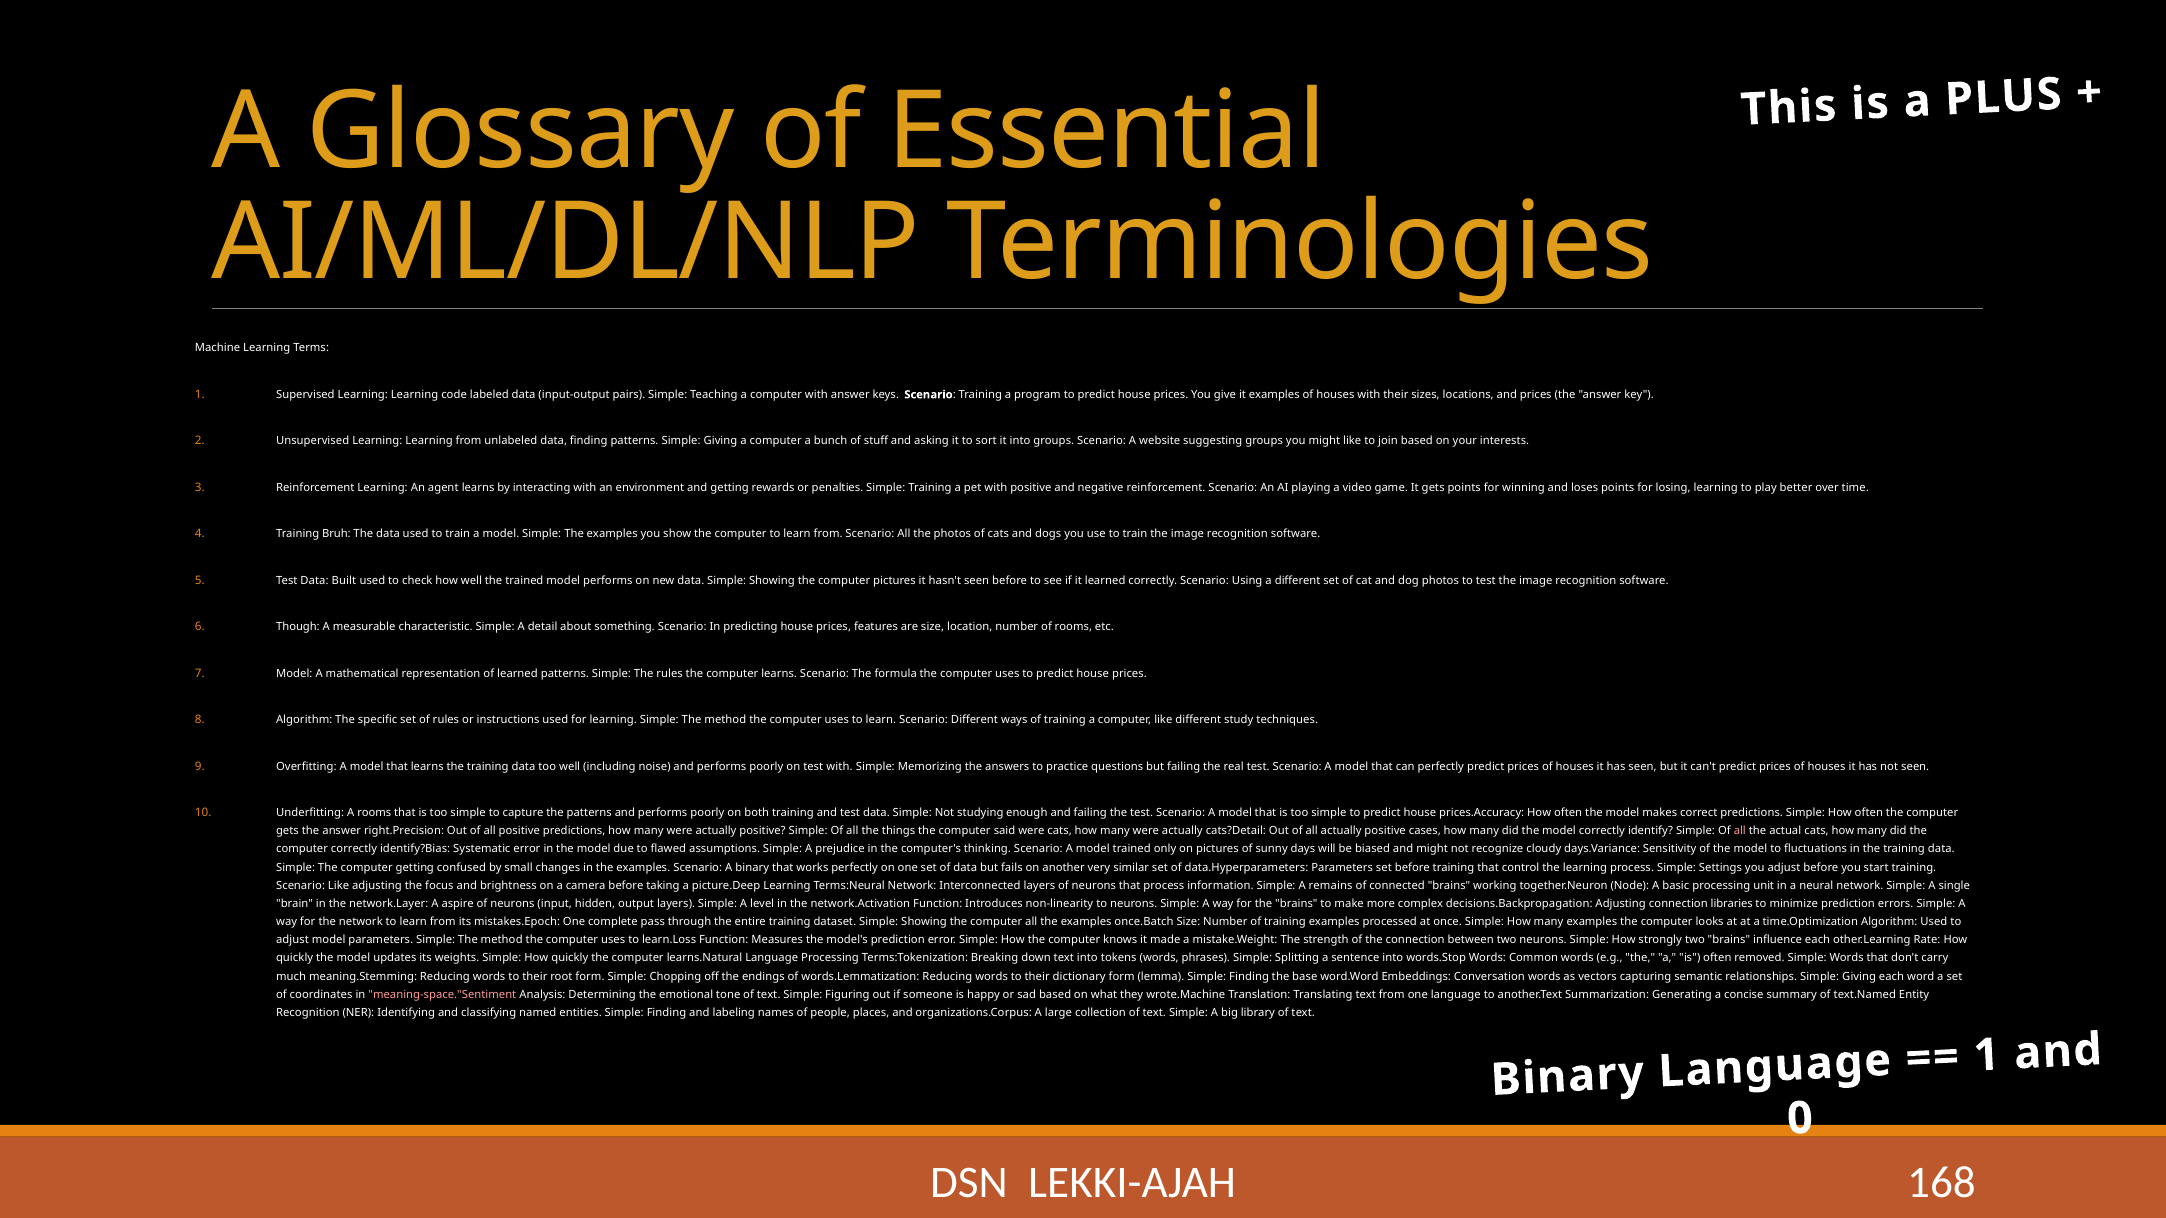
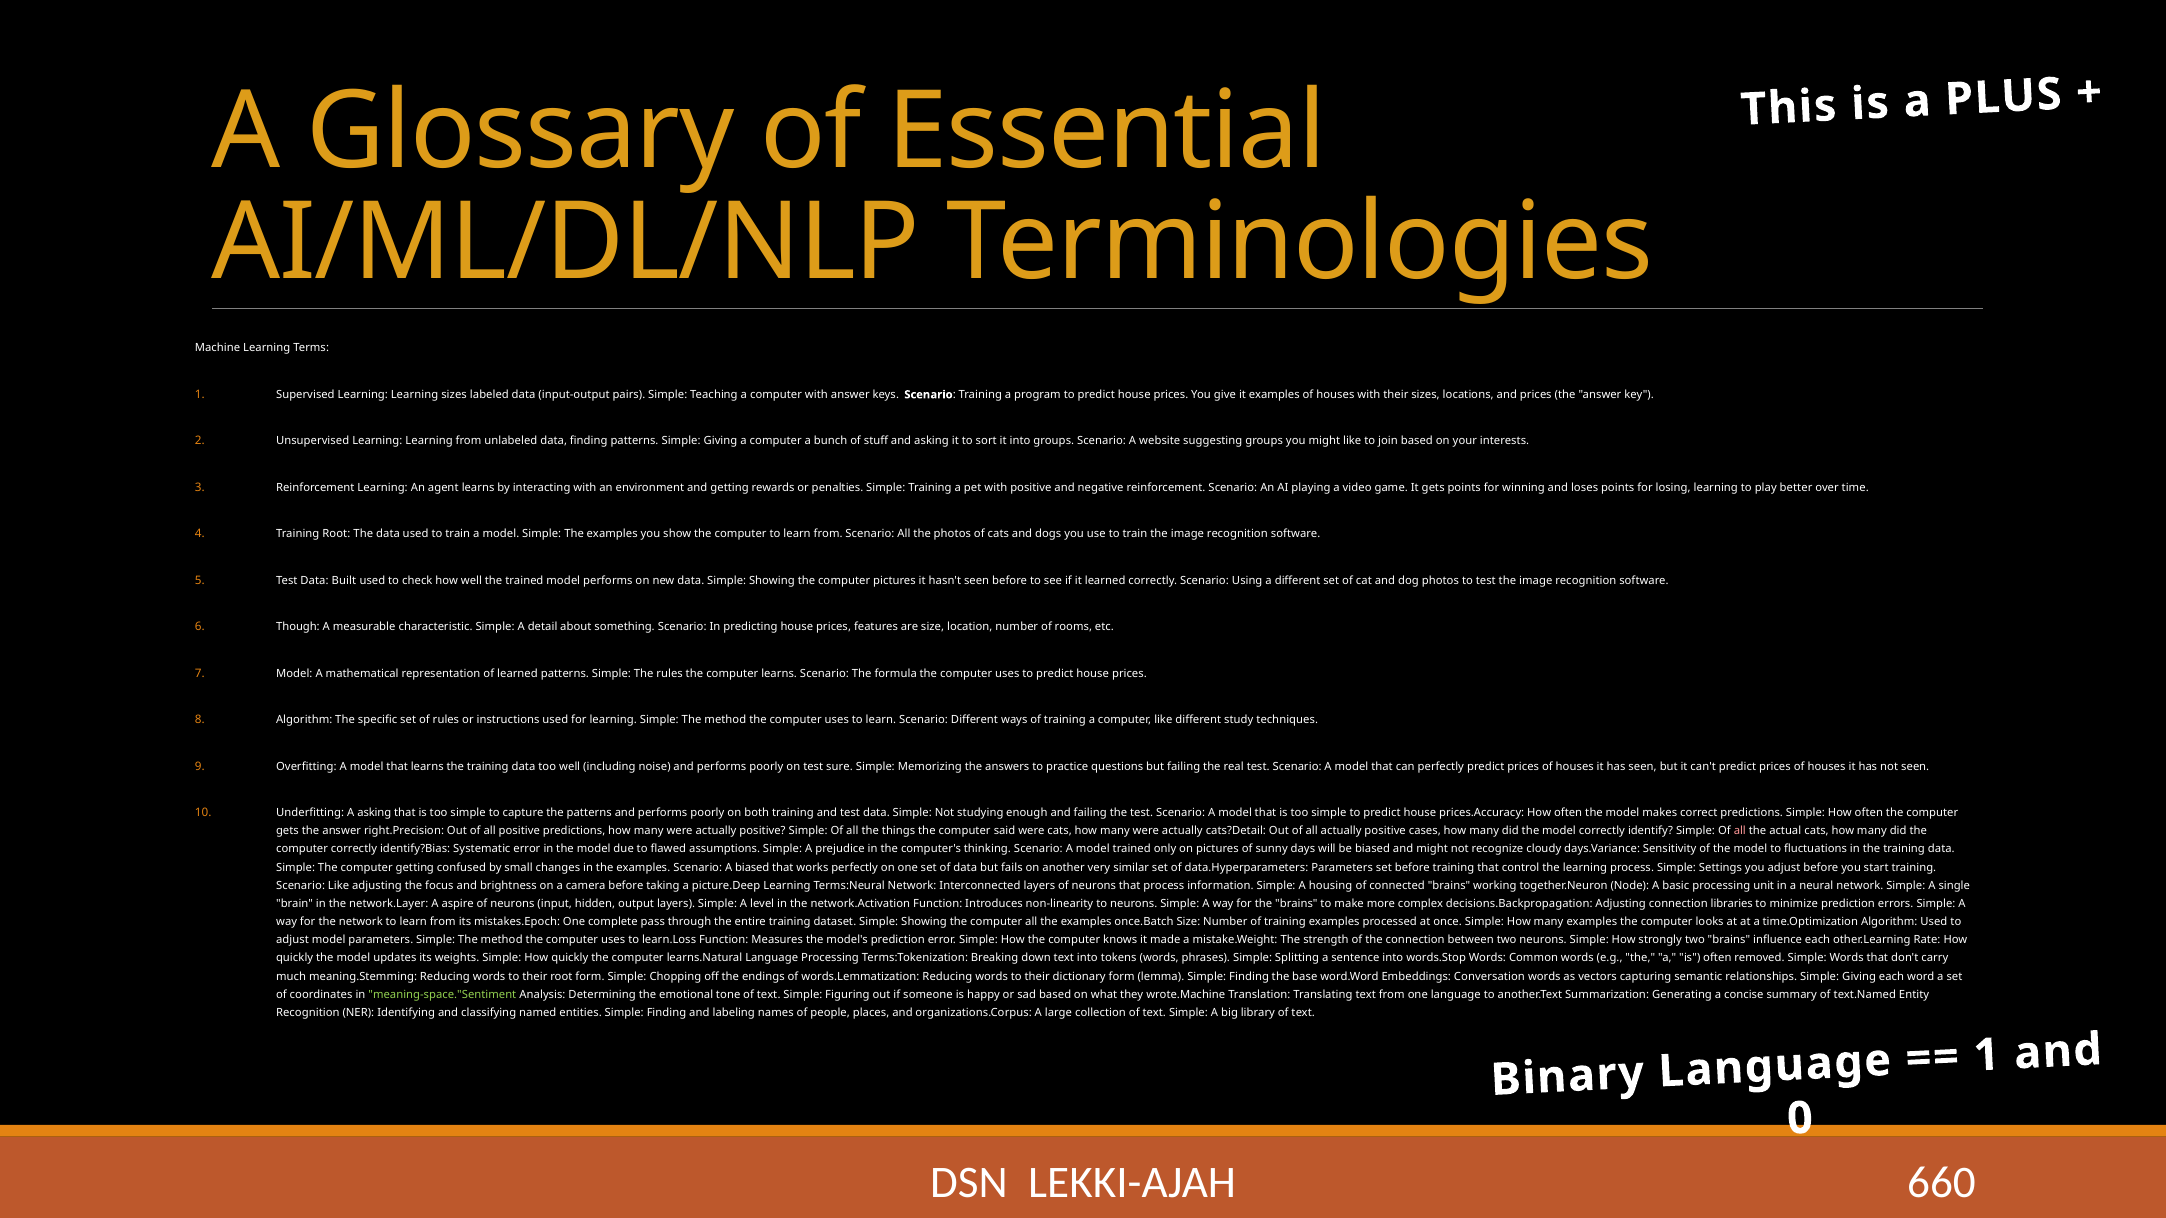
Learning code: code -> sizes
Training Bruh: Bruh -> Root
test with: with -> sure
A rooms: rooms -> asking
A binary: binary -> biased
remains: remains -> housing
meaning-space."Sentiment colour: pink -> light green
168: 168 -> 660
